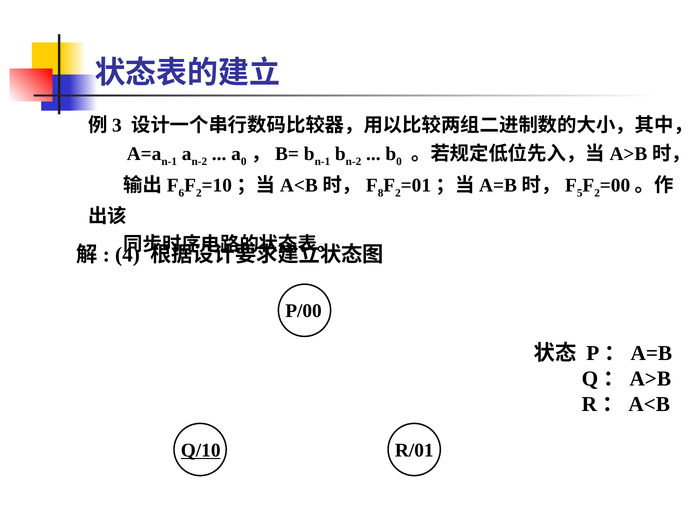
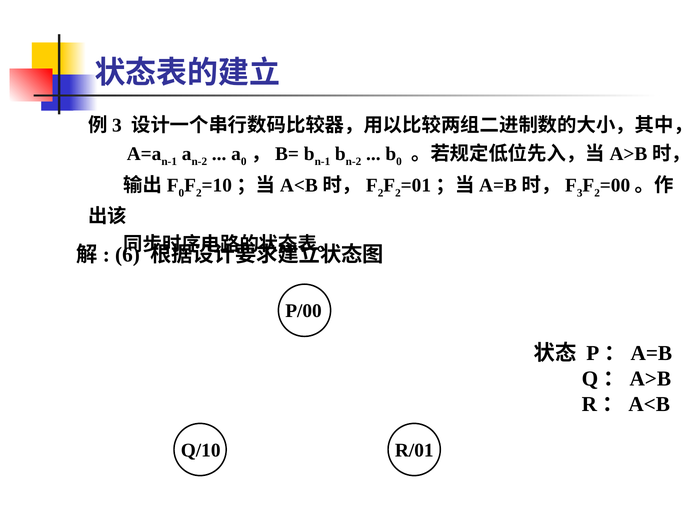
6 at (181, 193): 6 -> 0
8 at (381, 193): 8 -> 2
5: 5 -> 3
4: 4 -> 6
Q/10 underline: present -> none
